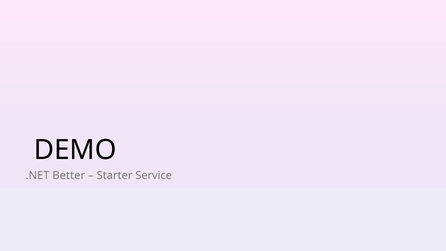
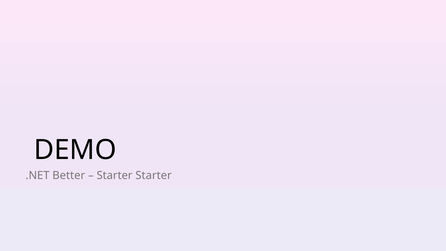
Starter Service: Service -> Starter
